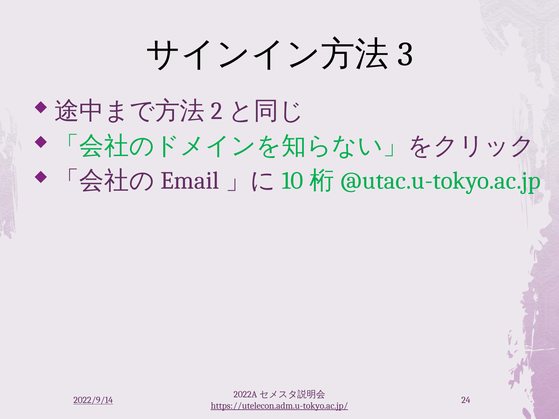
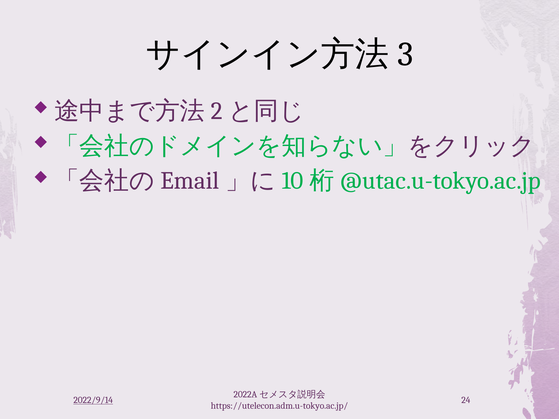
https://utelecon.adm.u-tokyo.ac.jp/ underline: present -> none
